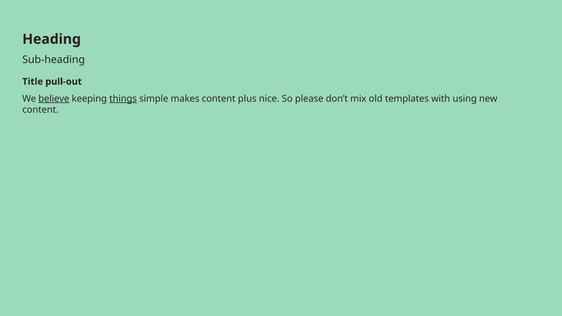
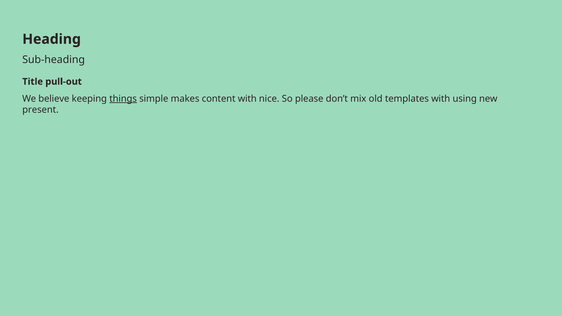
believe underline: present -> none
content plus: plus -> with
content at (40, 110): content -> present
